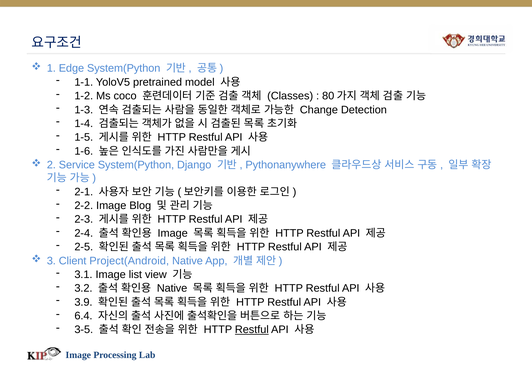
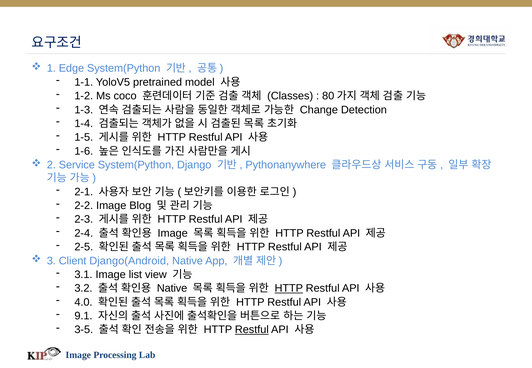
Project(Android: Project(Android -> Django(Android
HTTP at (289, 289) underline: none -> present
3.9: 3.9 -> 4.0
6.4: 6.4 -> 9.1
